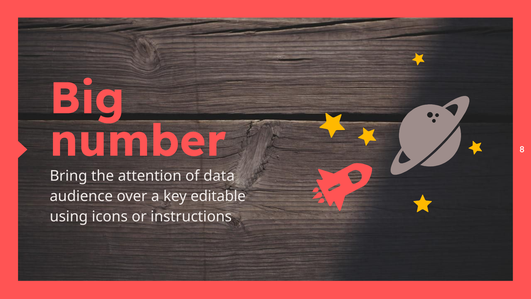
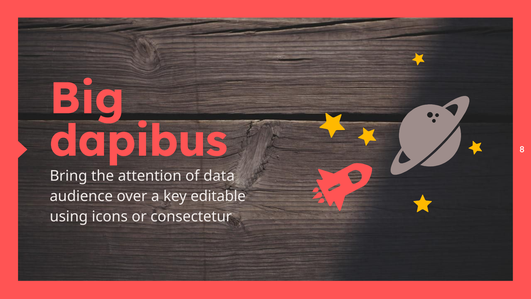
number: number -> dapibus
instructions: instructions -> consectetur
